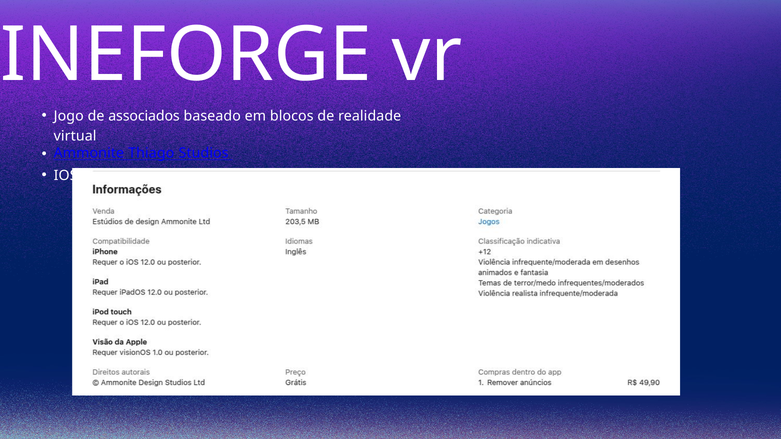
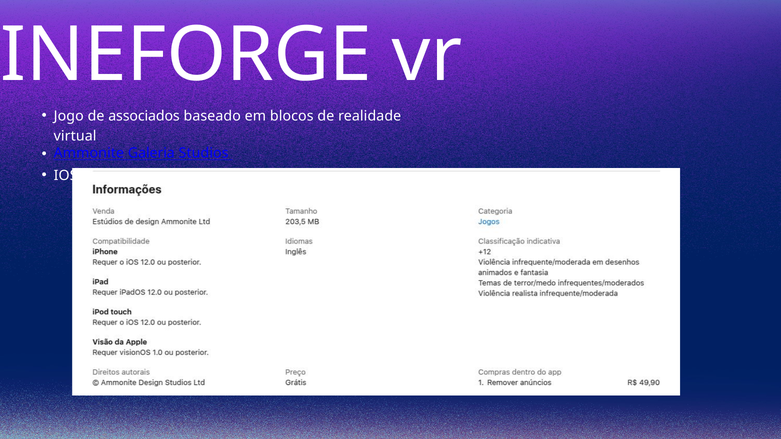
Thiago: Thiago -> Galeria
